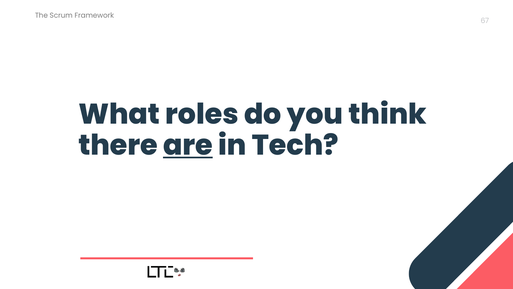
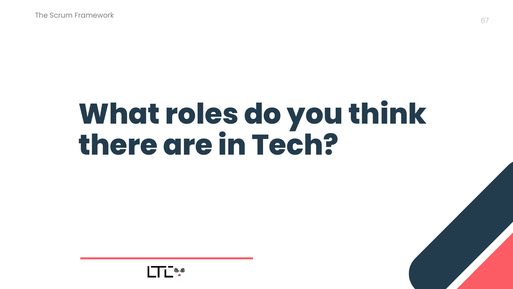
are underline: present -> none
